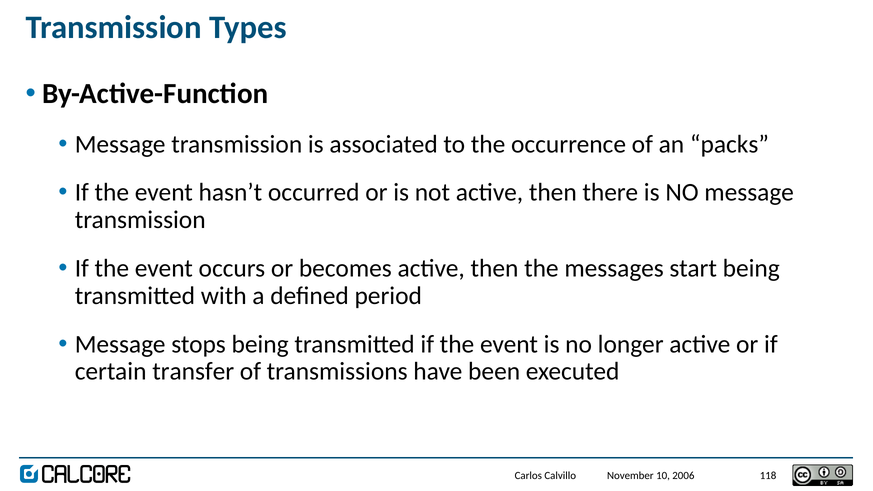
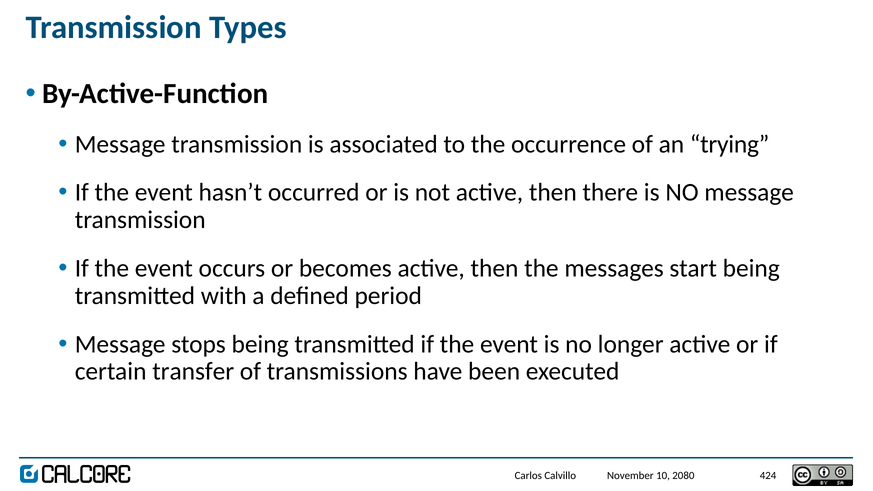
packs: packs -> trying
118: 118 -> 424
2006: 2006 -> 2080
